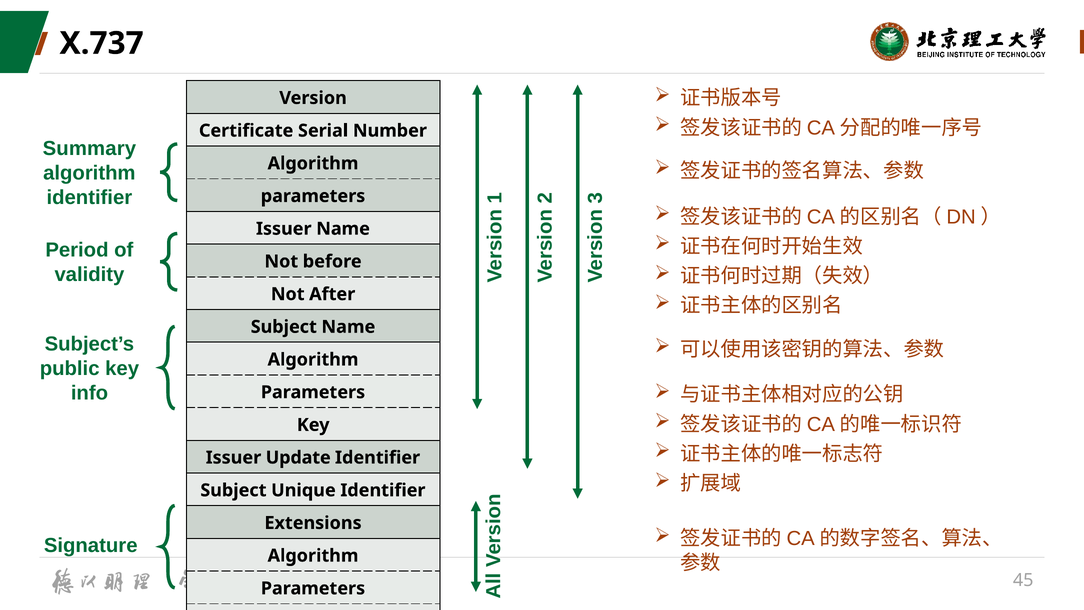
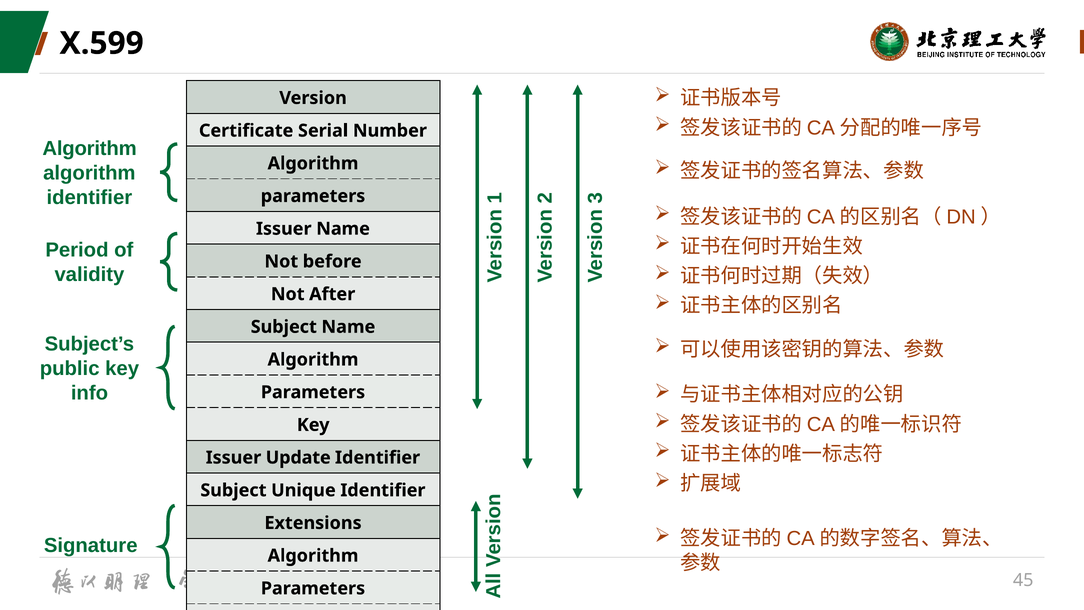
X.737: X.737 -> X.599
Summary at (89, 149): Summary -> Algorithm
